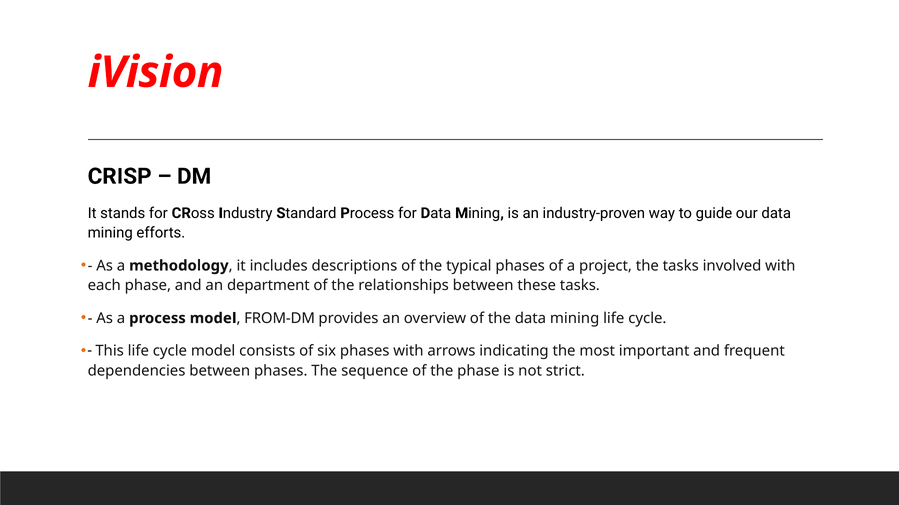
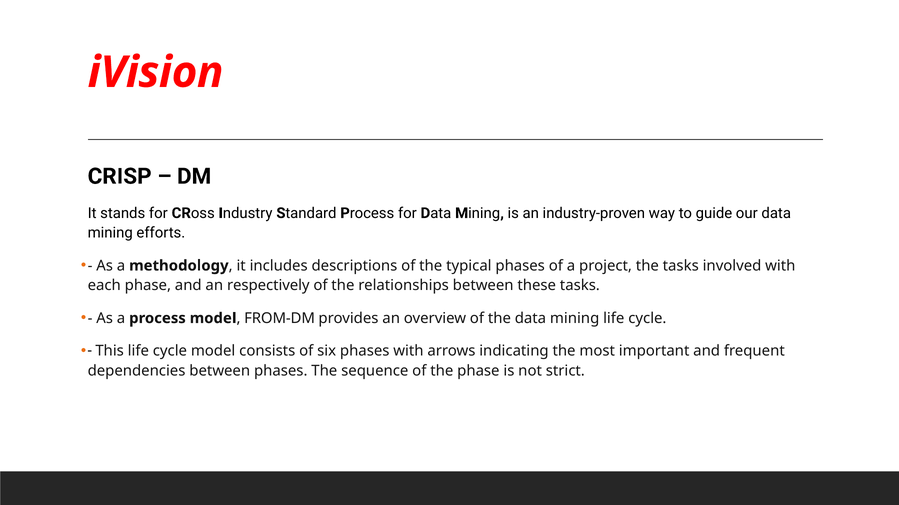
department: department -> respectively
